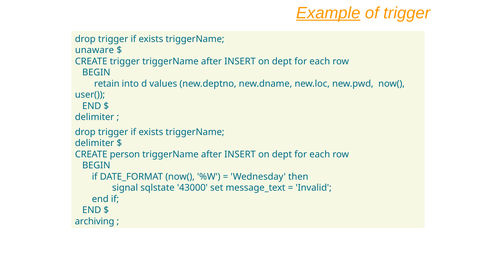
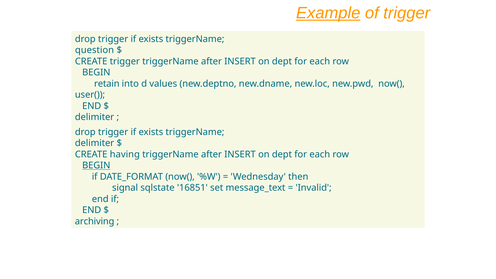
unaware: unaware -> question
person: person -> having
BEGIN at (96, 166) underline: none -> present
43000: 43000 -> 16851
